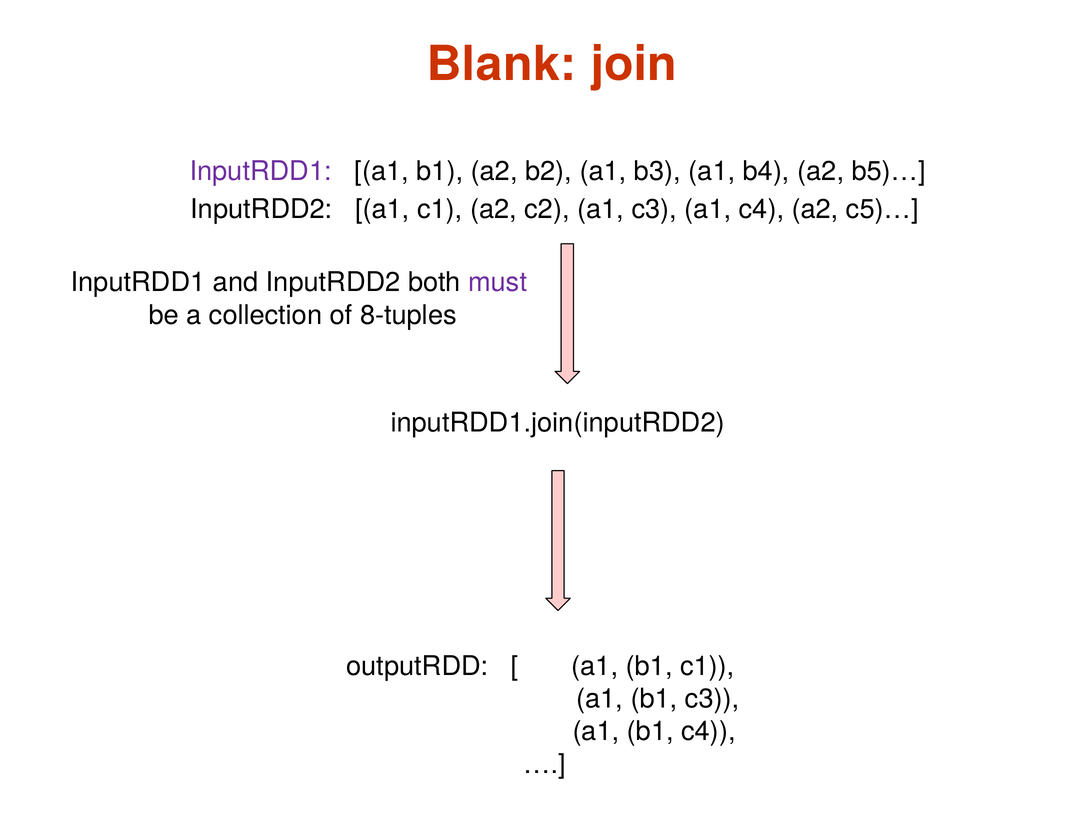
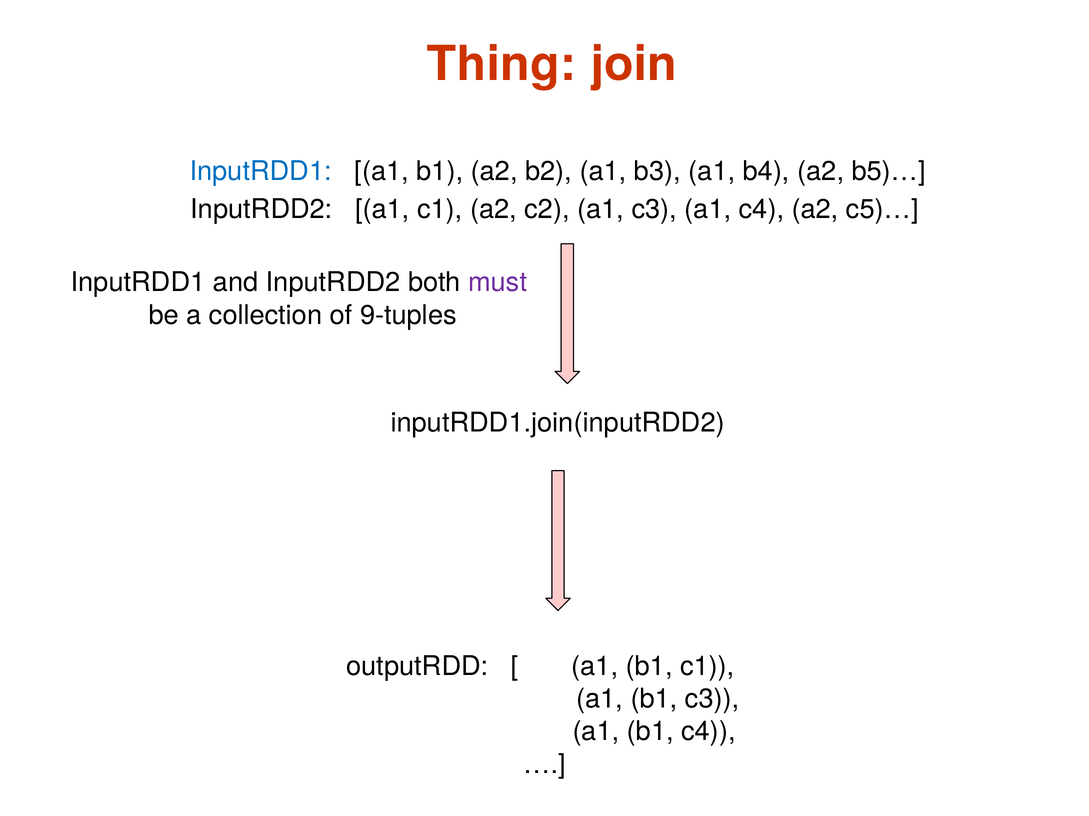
Blank: Blank -> Thing
InputRDD1 at (261, 171) colour: purple -> blue
8-tuples: 8-tuples -> 9-tuples
